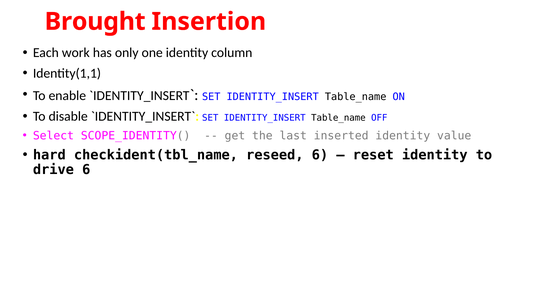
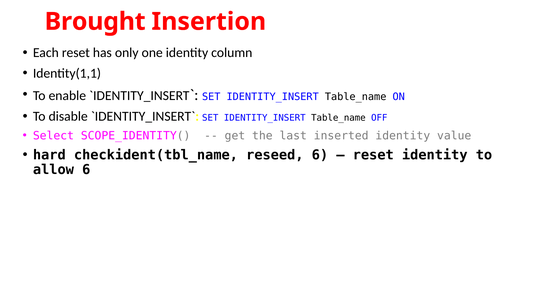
Each work: work -> reset
drive: drive -> allow
